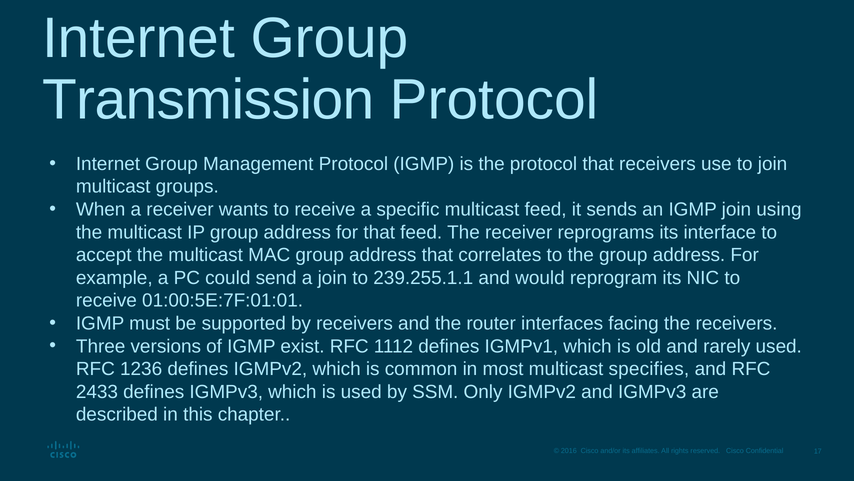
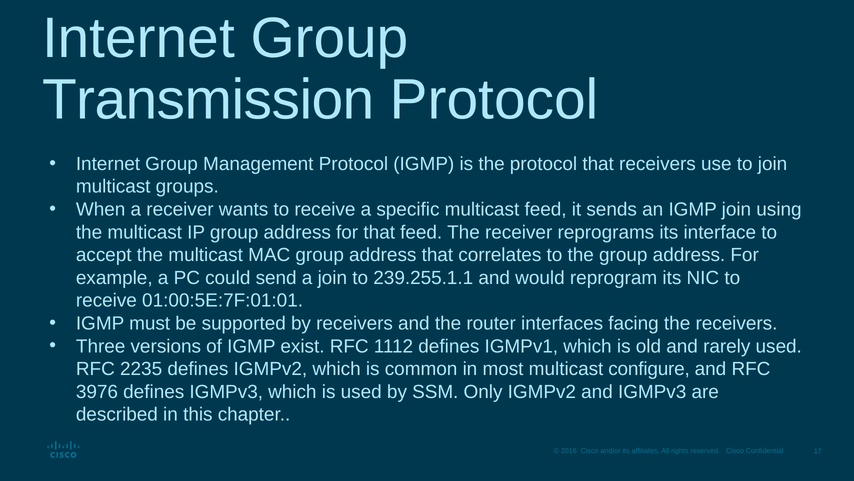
1236: 1236 -> 2235
specifies: specifies -> configure
2433: 2433 -> 3976
